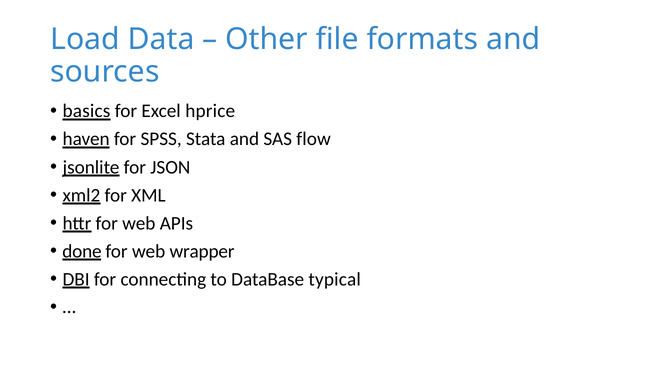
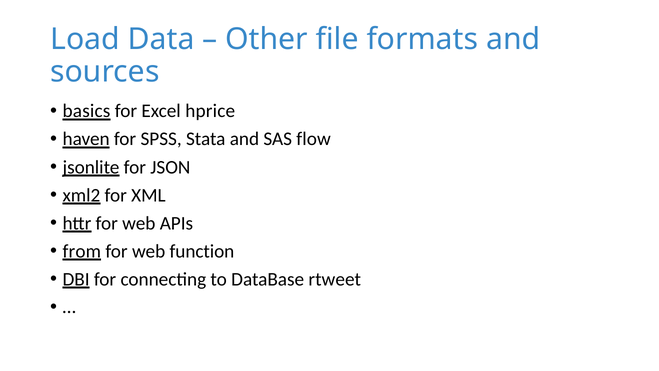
done: done -> from
wrapper: wrapper -> function
typical: typical -> rtweet
